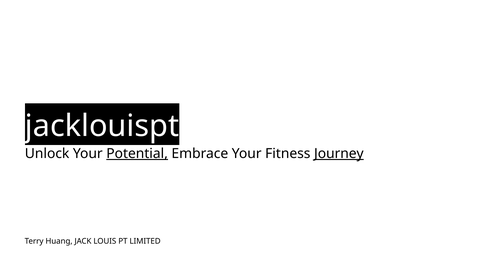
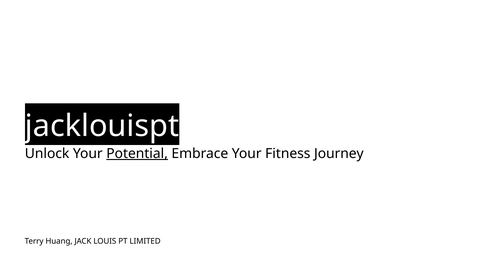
Journey underline: present -> none
